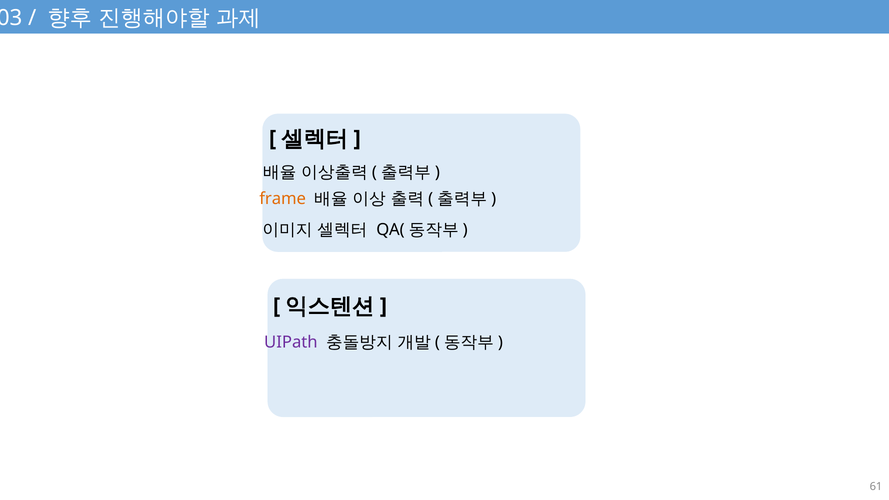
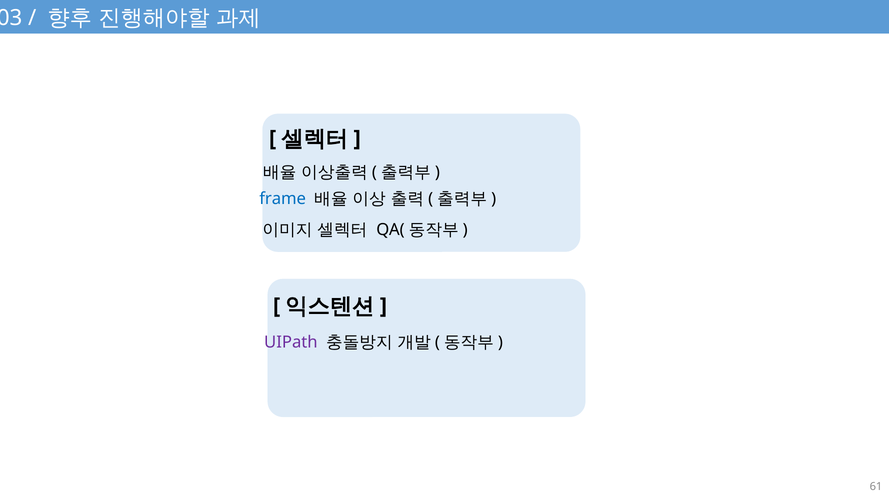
frame colour: orange -> blue
